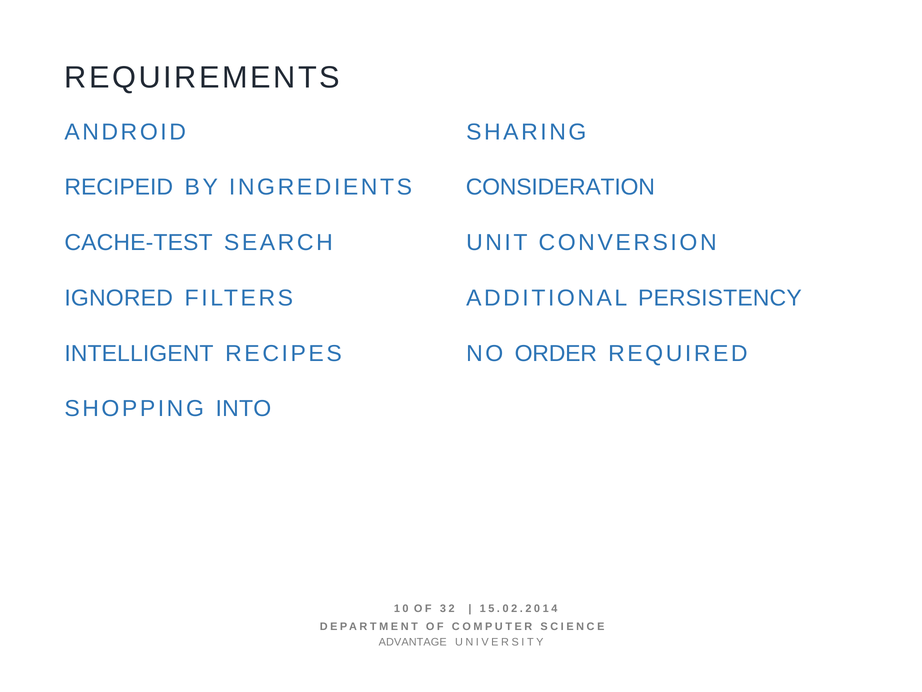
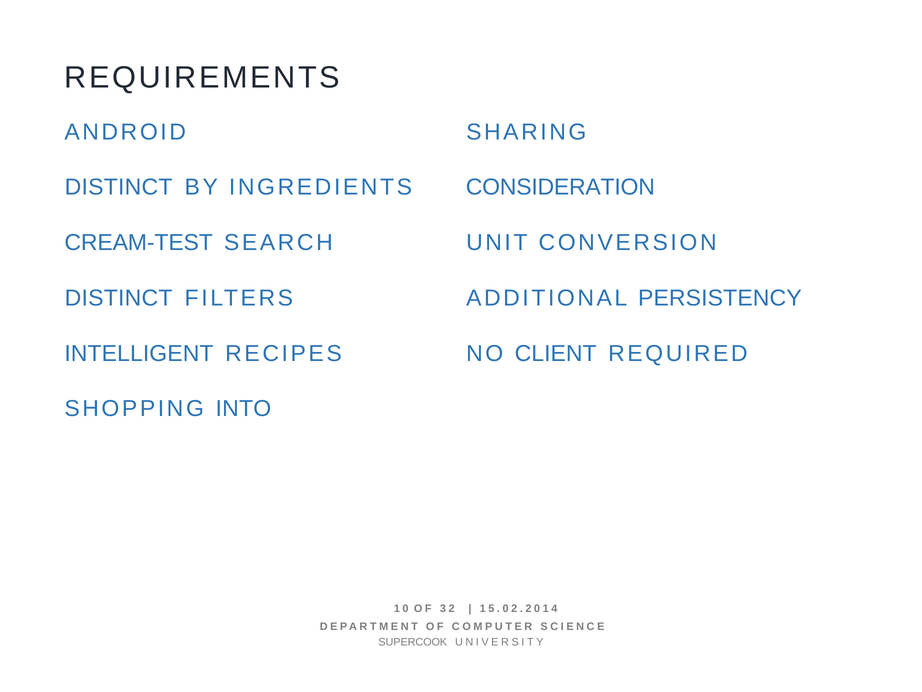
RECIPEID at (119, 187): RECIPEID -> DISTINCT
CACHE-TEST: CACHE-TEST -> CREAM-TEST
IGNORED at (119, 298): IGNORED -> DISTINCT
ORDER: ORDER -> CLIENT
ADVANTAGE: ADVANTAGE -> SUPERCOOK
